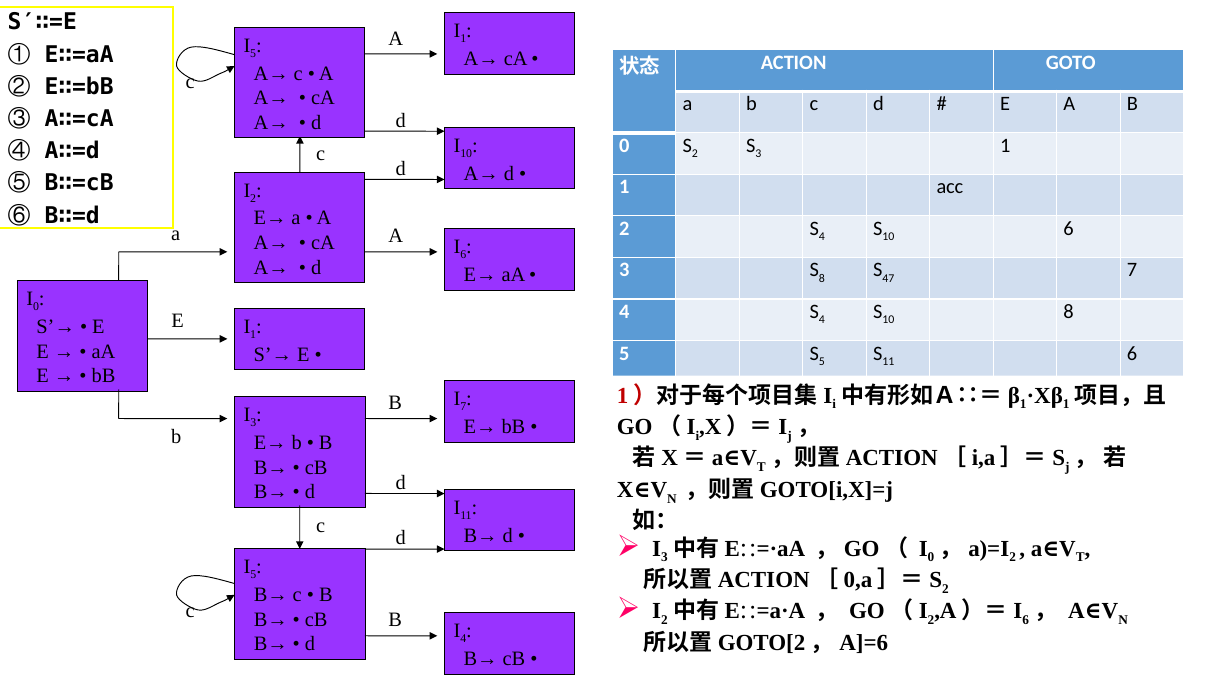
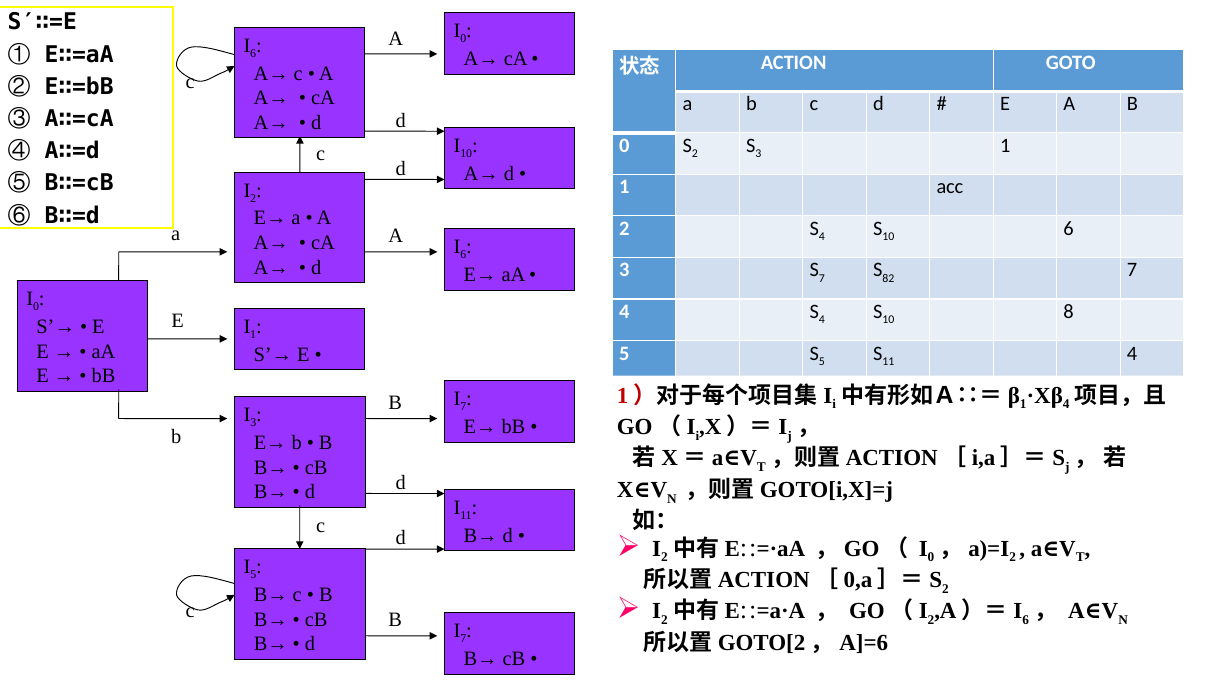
1 at (463, 39): 1 -> 0
5 at (253, 53): 5 -> 6
8 at (822, 278): 8 -> 7
47: 47 -> 82
11 6: 6 -> 4
1 at (1066, 404): 1 -> 4
3 at (664, 557): 3 -> 2
4 at (463, 638): 4 -> 7
